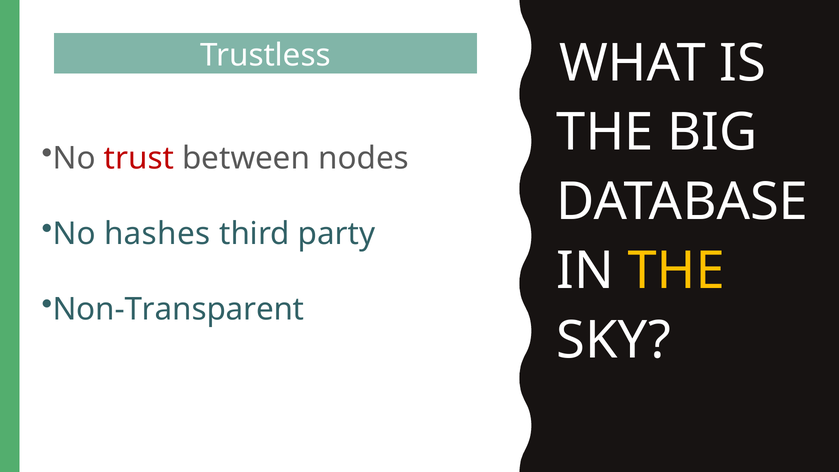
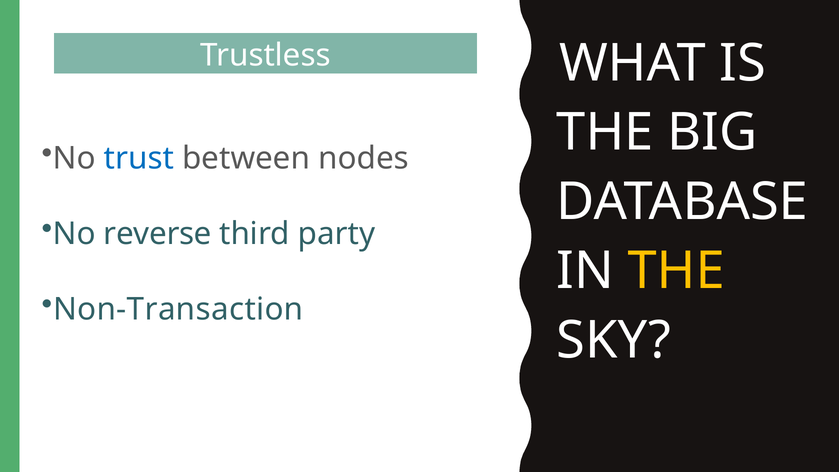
trust colour: red -> blue
hashes: hashes -> reverse
Non-Transparent: Non-Transparent -> Non-Transaction
